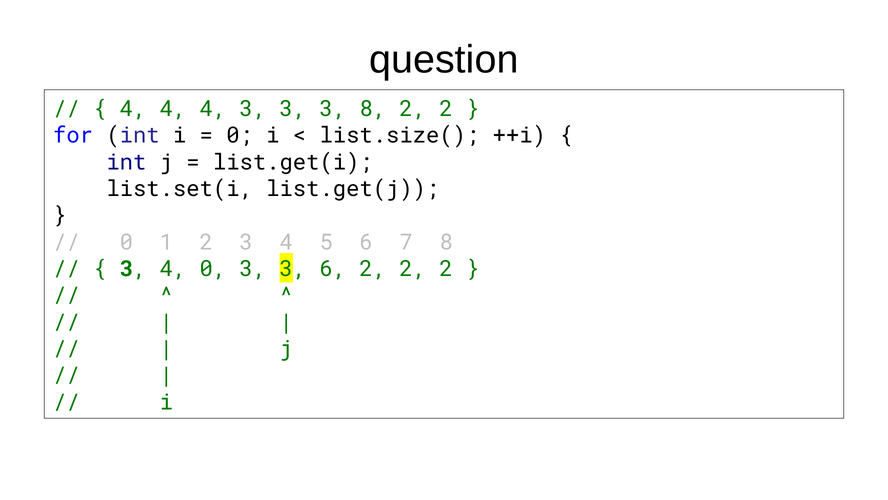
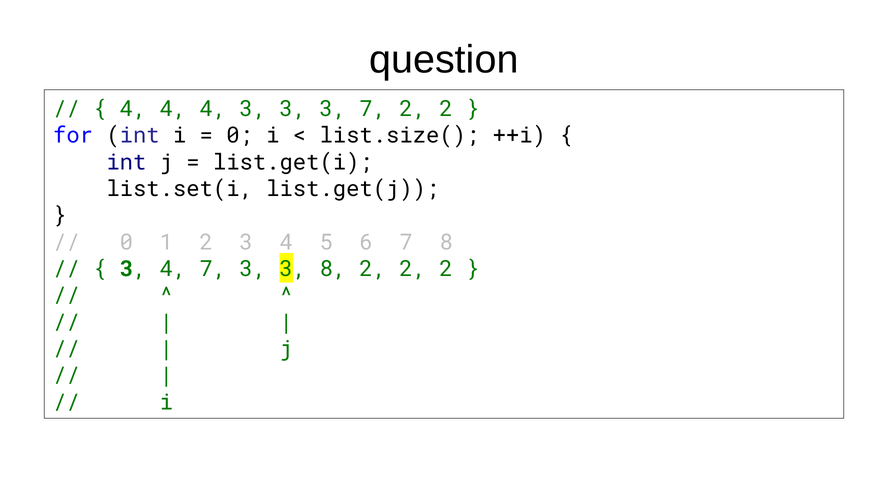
3 8: 8 -> 7
4 0: 0 -> 7
3 6: 6 -> 8
